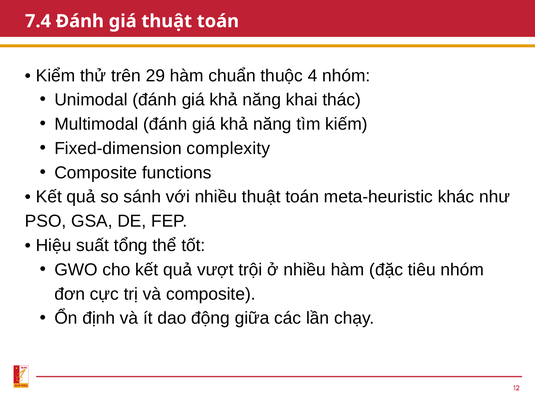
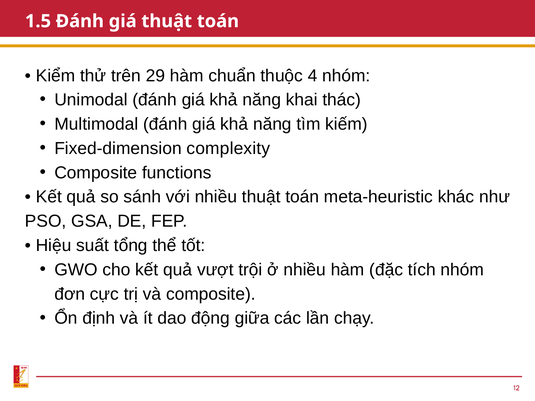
7.4: 7.4 -> 1.5
tiêu: tiêu -> tích
